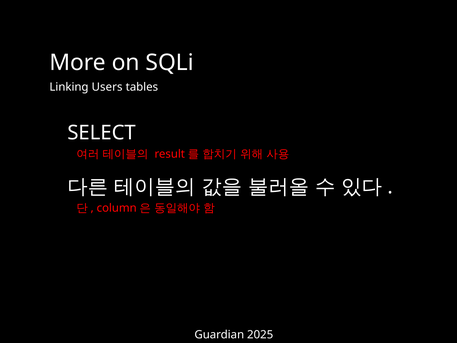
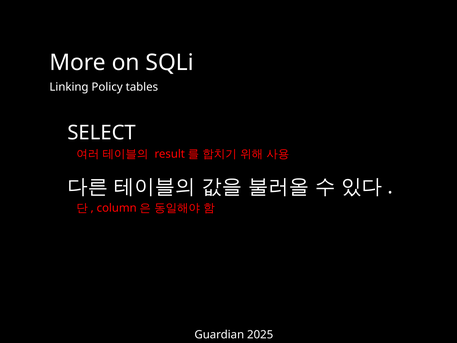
Users: Users -> Policy
